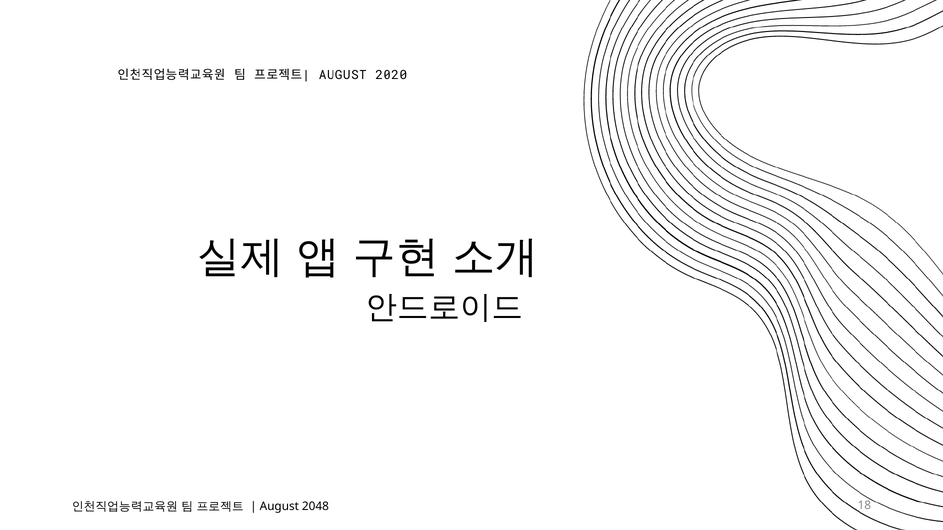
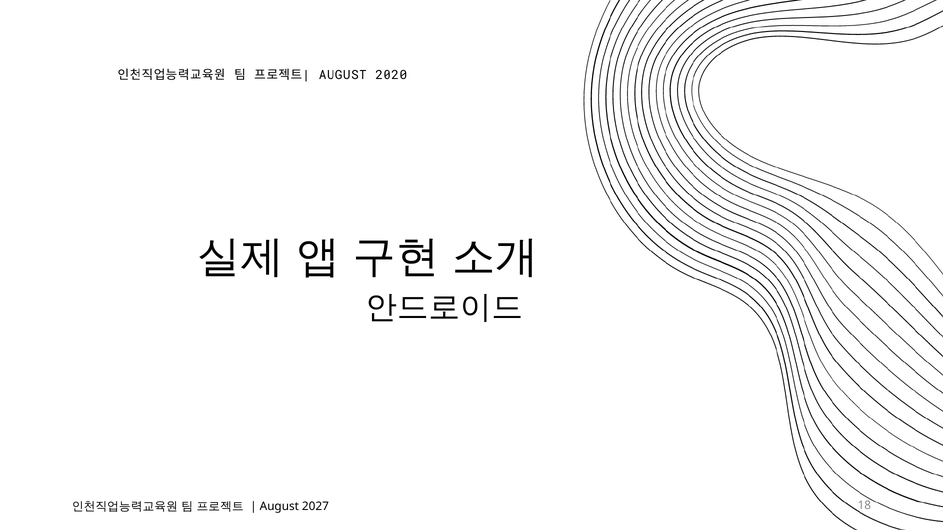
2048: 2048 -> 2027
